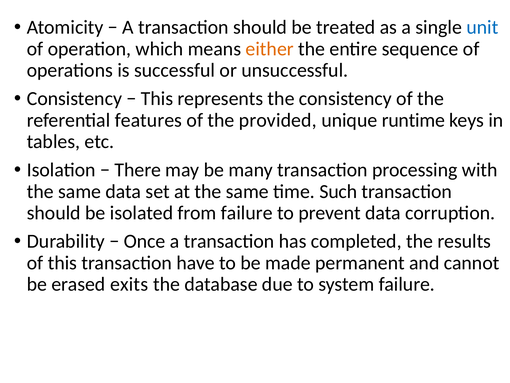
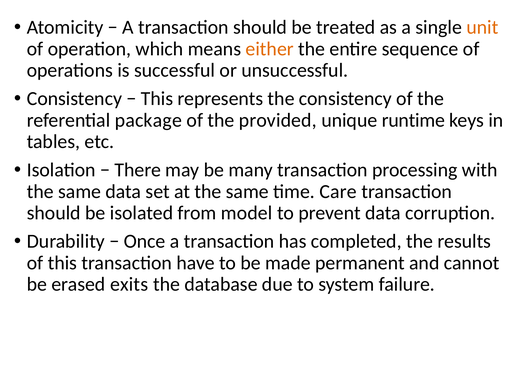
unit colour: blue -> orange
features: features -> package
Such: Such -> Care
from failure: failure -> model
